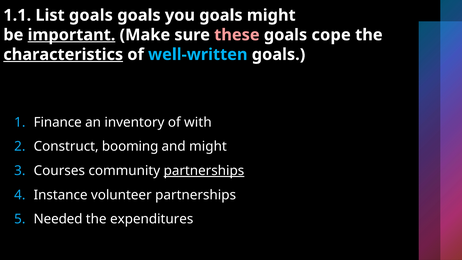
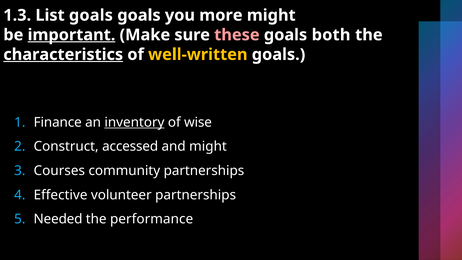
1.1: 1.1 -> 1.3
you goals: goals -> more
cope: cope -> both
well-written colour: light blue -> yellow
inventory underline: none -> present
with: with -> wise
booming: booming -> accessed
partnerships at (204, 171) underline: present -> none
Instance: Instance -> Effective
expenditures: expenditures -> performance
